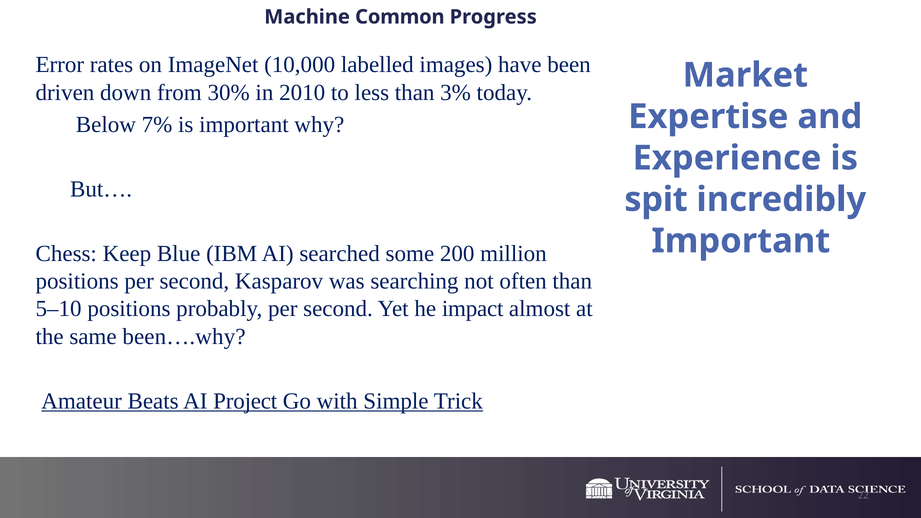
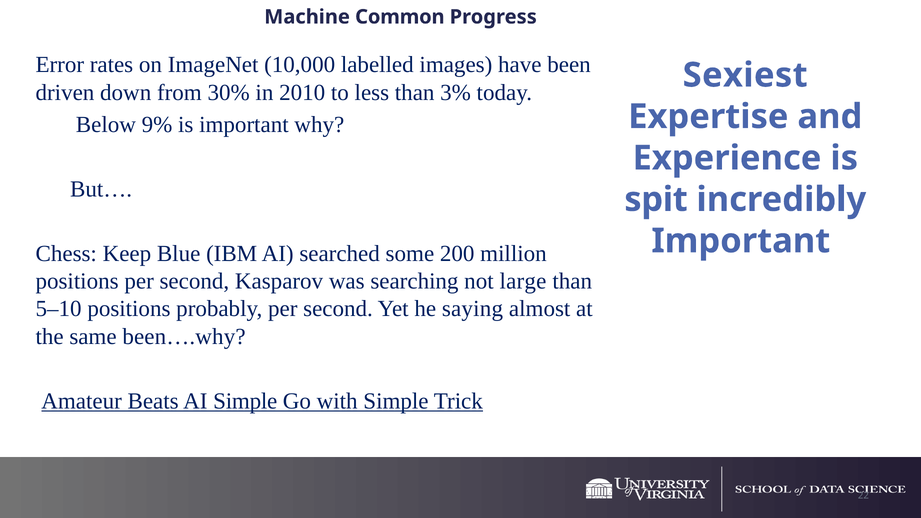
Market: Market -> Sexiest
7%: 7% -> 9%
often: often -> large
impact: impact -> saying
AI Project: Project -> Simple
